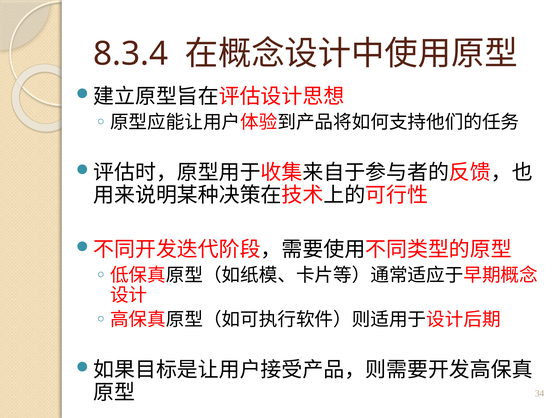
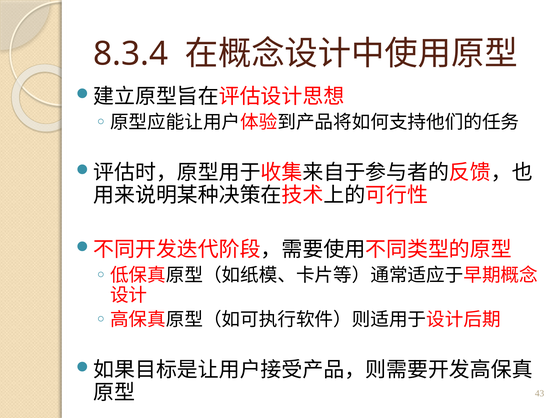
34: 34 -> 43
